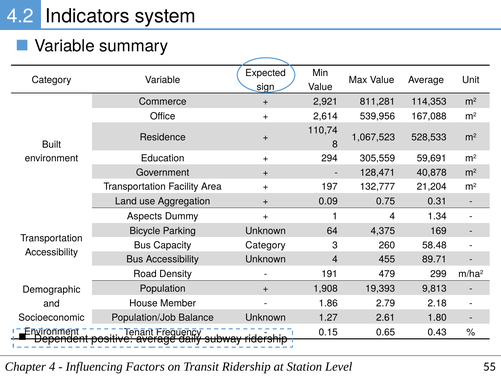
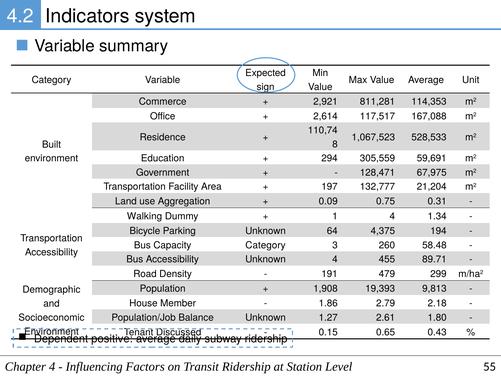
539,956: 539,956 -> 117,517
40,878: 40,878 -> 67,975
Aspects: Aspects -> Walking
169: 169 -> 194
Frequency: Frequency -> Discussed
